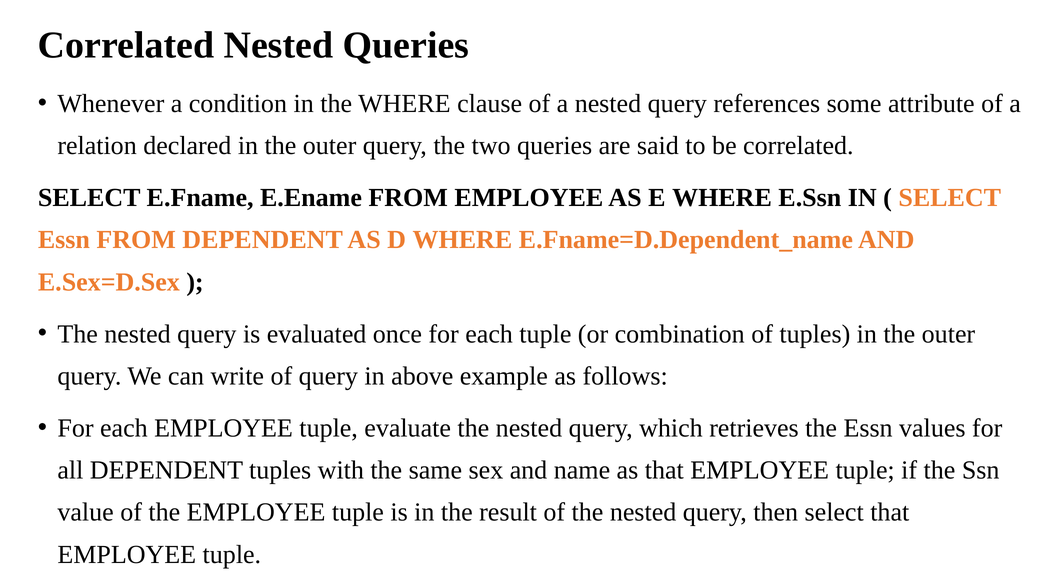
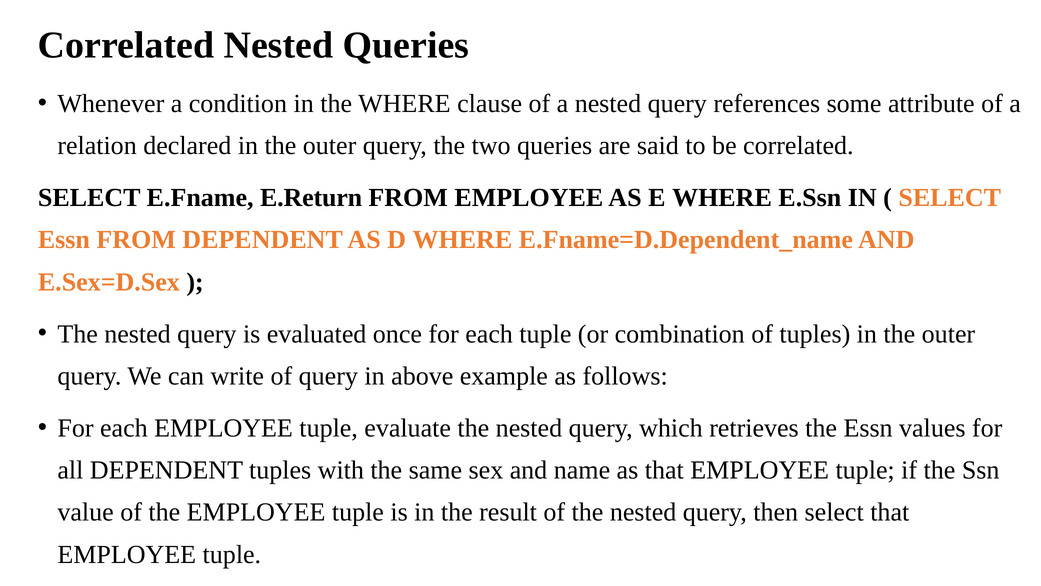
E.Ename: E.Ename -> E.Return
